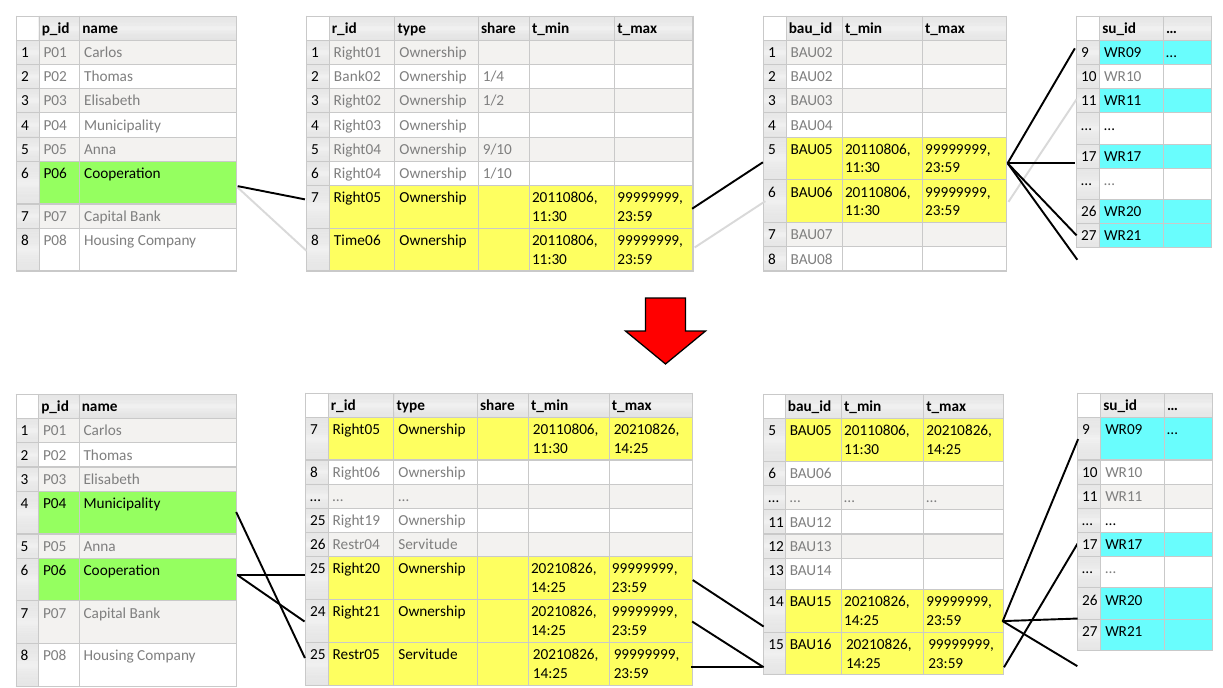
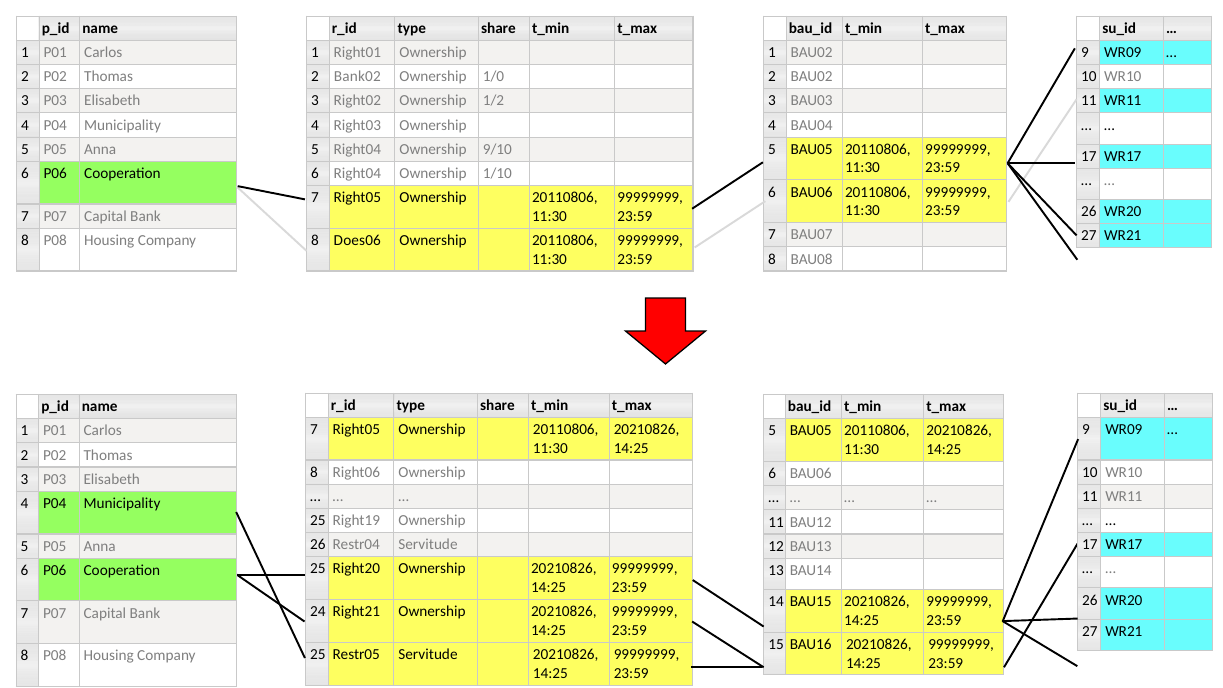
1/4: 1/4 -> 1/0
Time06: Time06 -> Does06
